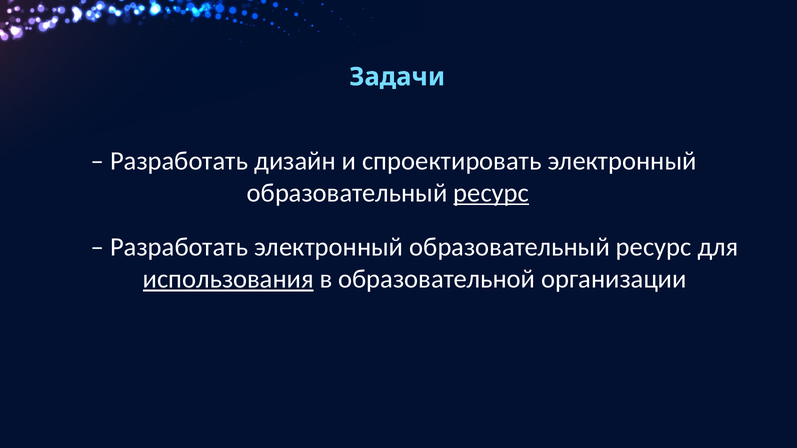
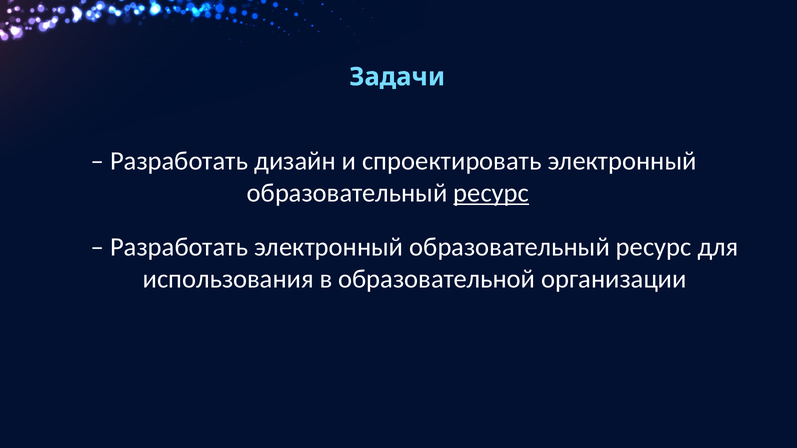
использования underline: present -> none
